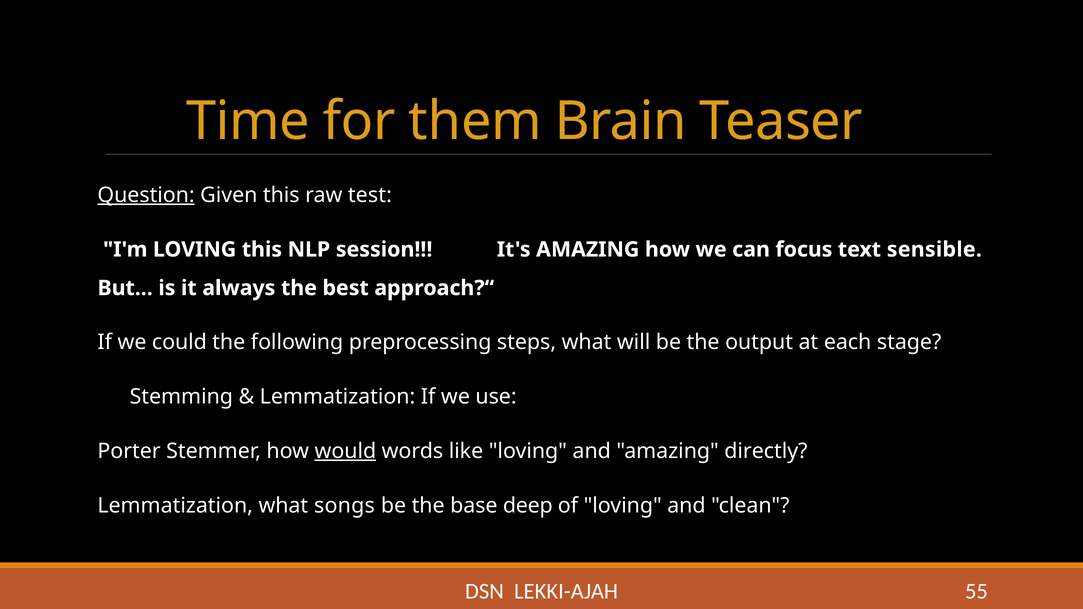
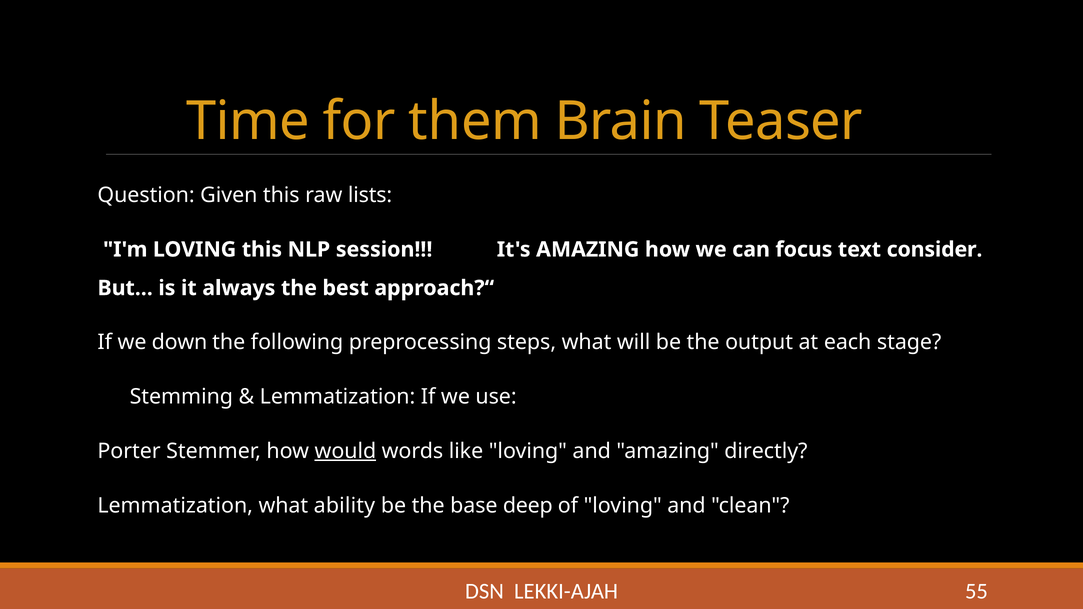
Question underline: present -> none
test: test -> lists
sensible: sensible -> consider
could: could -> down
songs: songs -> ability
